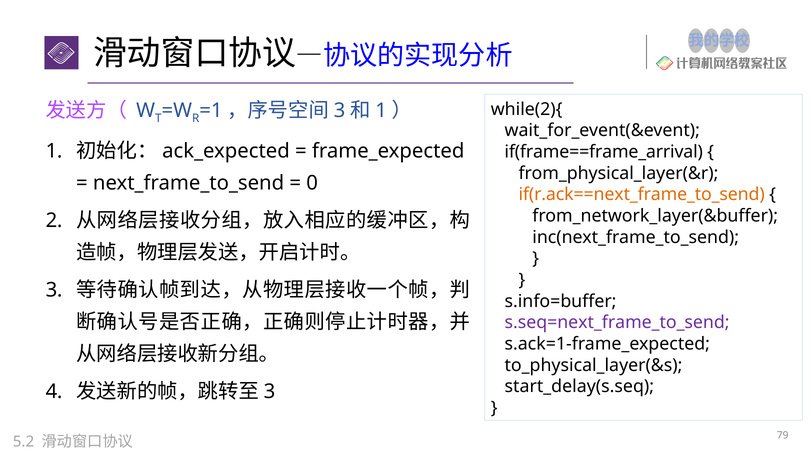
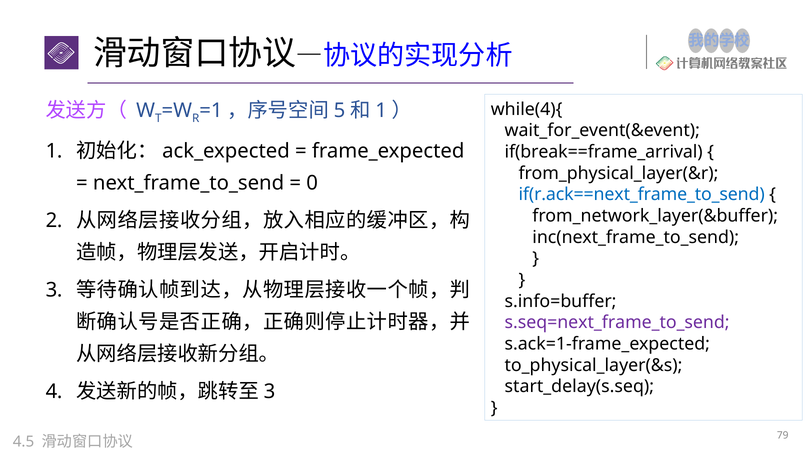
3 at (340, 110): 3 -> 5
while(2){: while(2){ -> while(4){
if(frame==frame_arrival: if(frame==frame_arrival -> if(break==frame_arrival
if(r.ack==next_frame_to_send colour: orange -> blue
5.2: 5.2 -> 4.5
